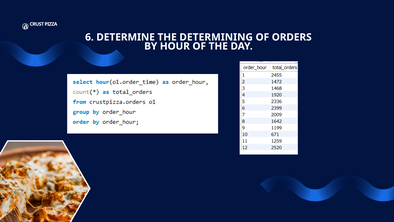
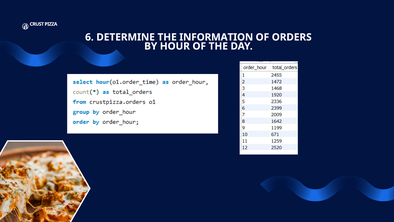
DETERMINING: DETERMINING -> INFORMATION
